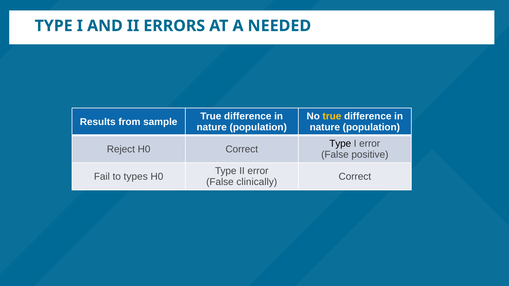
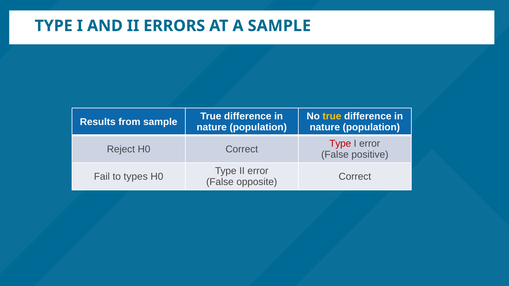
A NEEDED: NEEDED -> SAMPLE
Type at (340, 144) colour: black -> red
clinically: clinically -> opposite
